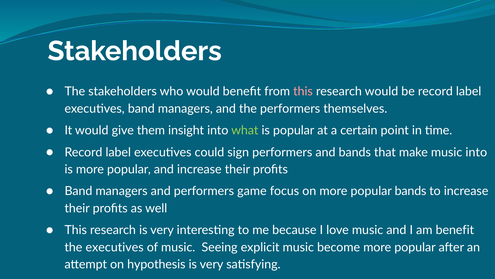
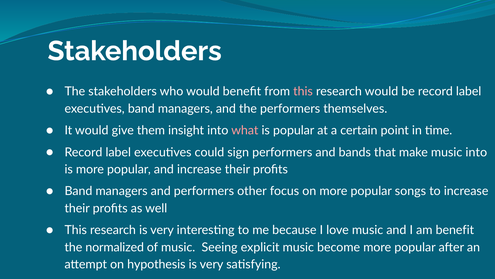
what colour: light green -> pink
game: game -> other
popular bands: bands -> songs
the executives: executives -> normalized
